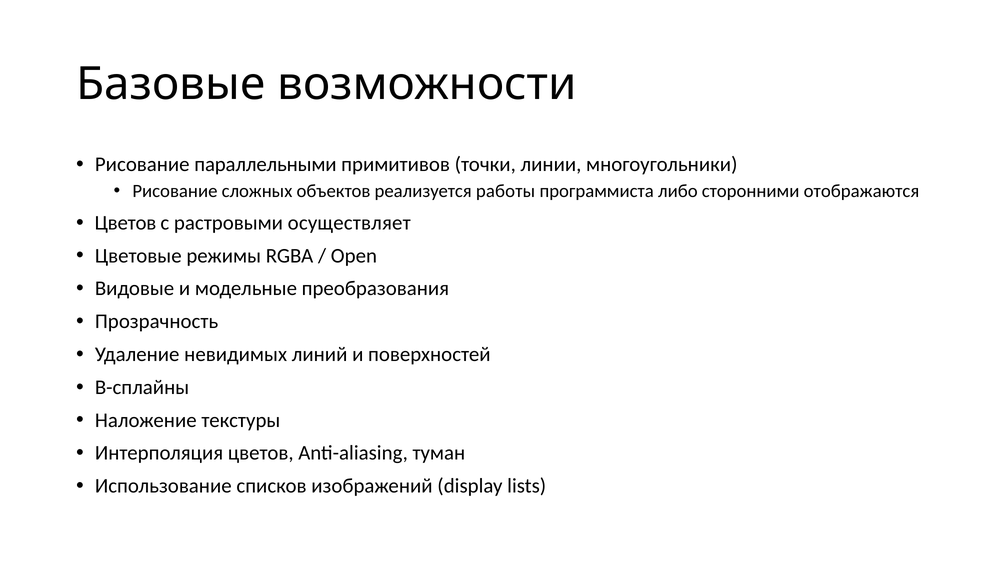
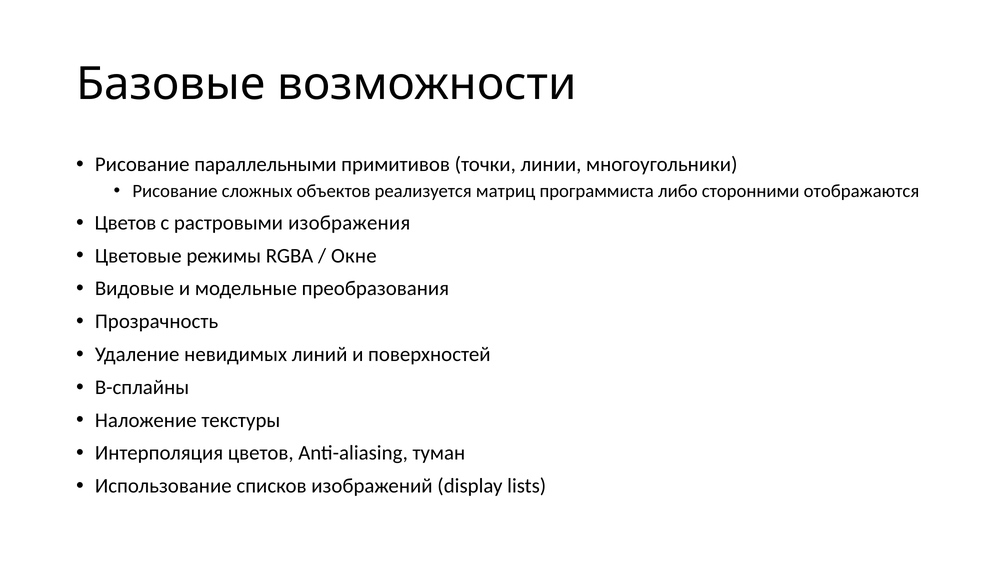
работы: работы -> матриц
осуществляет: осуществляет -> изображения
Open: Open -> Окне
